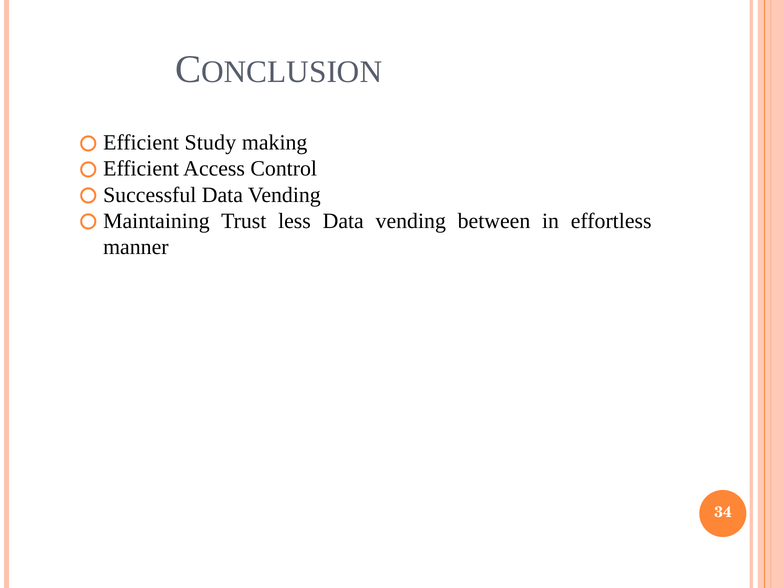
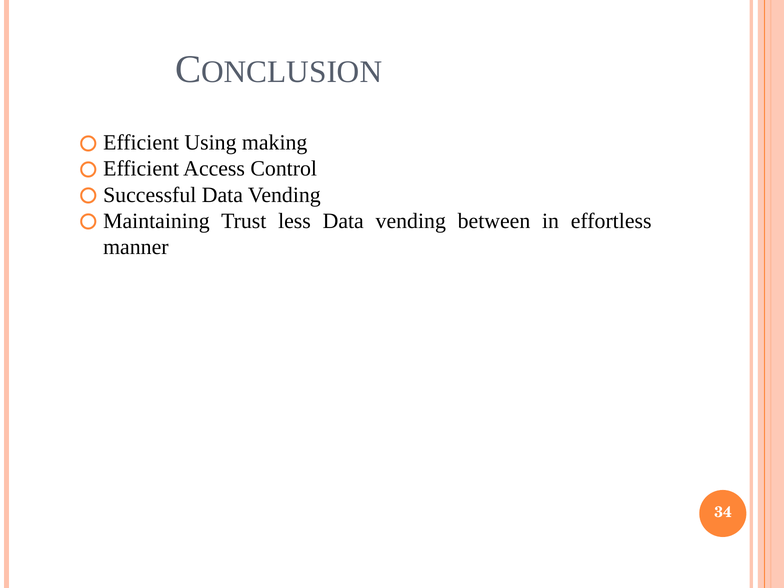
Study: Study -> Using
